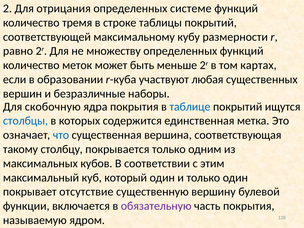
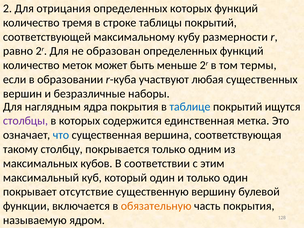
определенных системе: системе -> которых
множеству: множеству -> образован
картах: картах -> термы
скобочную: скобочную -> наглядным
столбцы colour: blue -> purple
обязательную colour: purple -> orange
